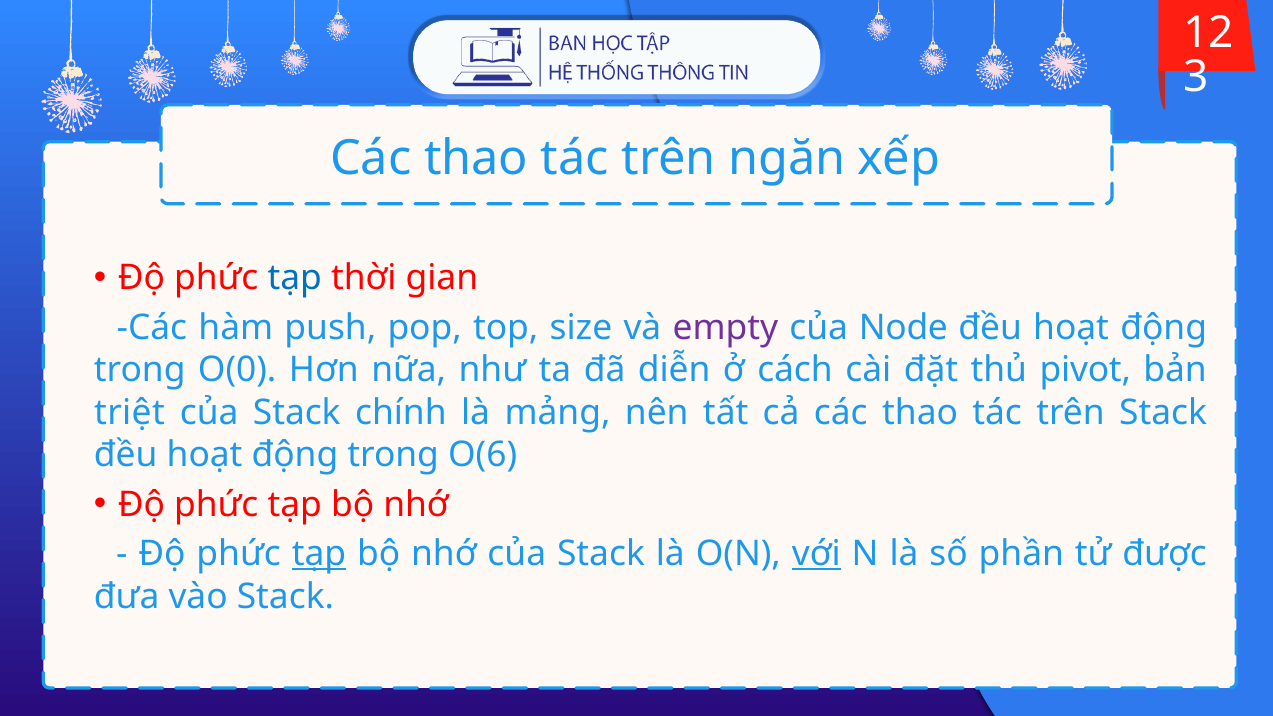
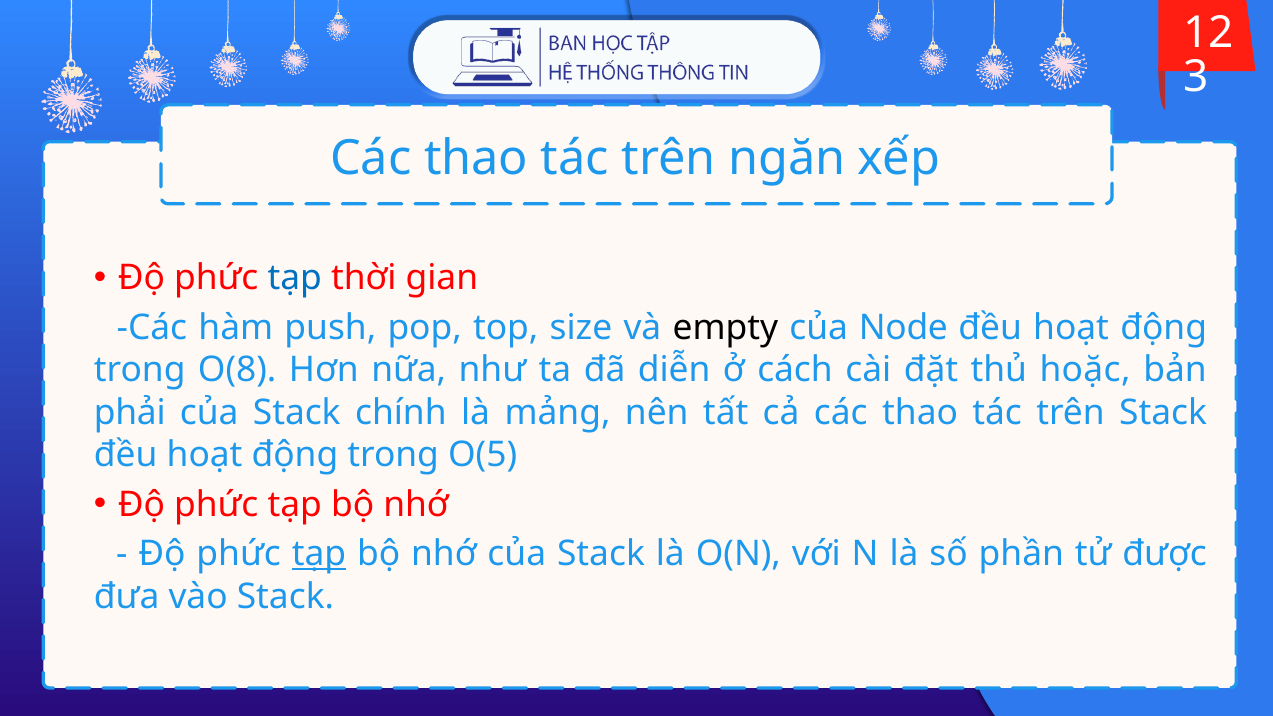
empty colour: purple -> black
O(0: O(0 -> O(8
pivot: pivot -> hoặc
triệt: triệt -> phải
O(6: O(6 -> O(5
với underline: present -> none
